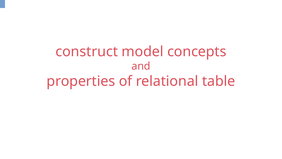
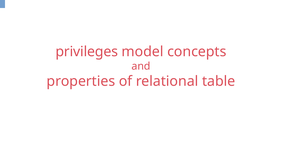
construct: construct -> privileges
